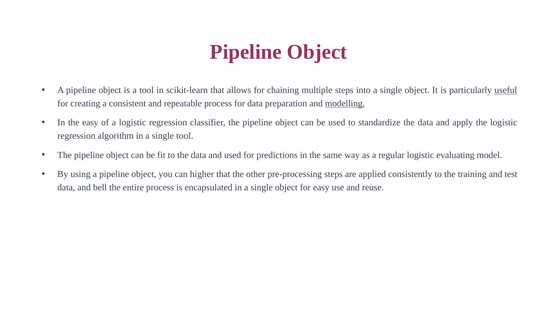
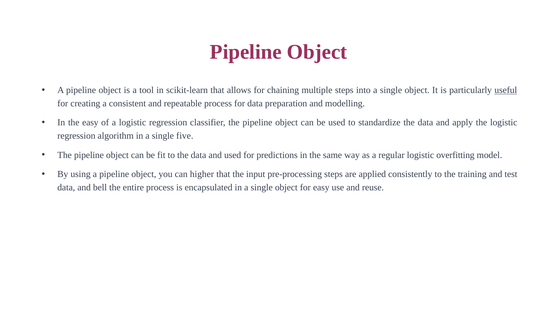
modelling underline: present -> none
single tool: tool -> five
evaluating: evaluating -> overfitting
other: other -> input
